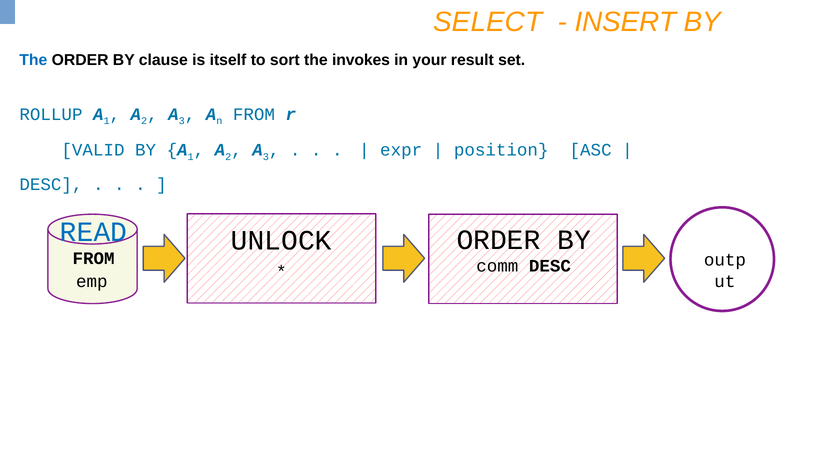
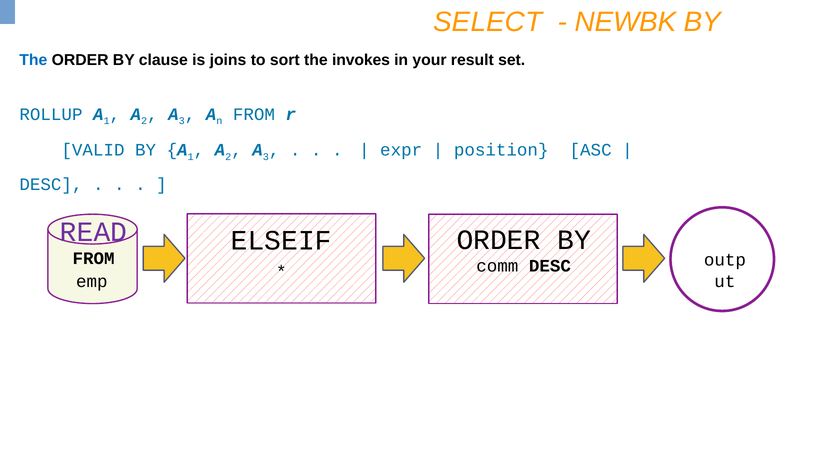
INSERT: INSERT -> NEWBK
itself: itself -> joins
READ colour: blue -> purple
UNLOCK: UNLOCK -> ELSEIF
